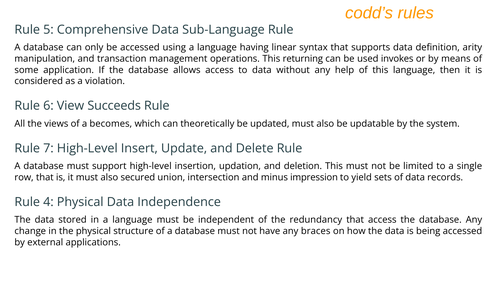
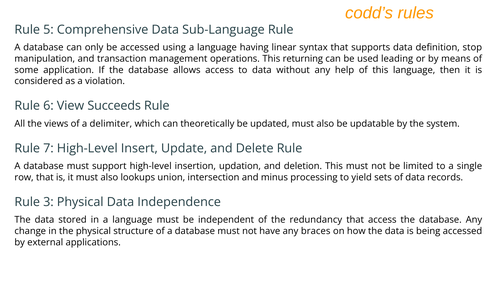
arity: arity -> stop
invokes: invokes -> leading
becomes: becomes -> delimiter
secured: secured -> lookups
impression: impression -> processing
4: 4 -> 3
